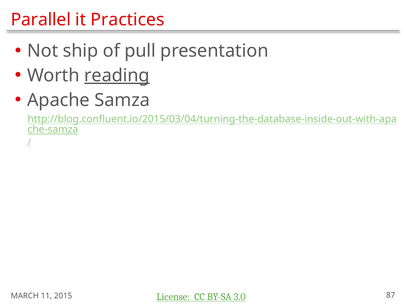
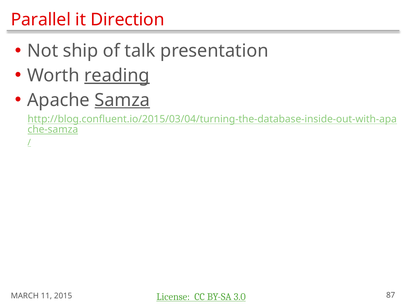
Practices: Practices -> Direction
pull: pull -> talk
Samza underline: none -> present
